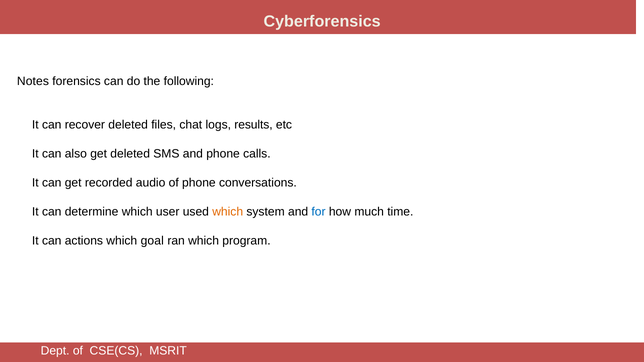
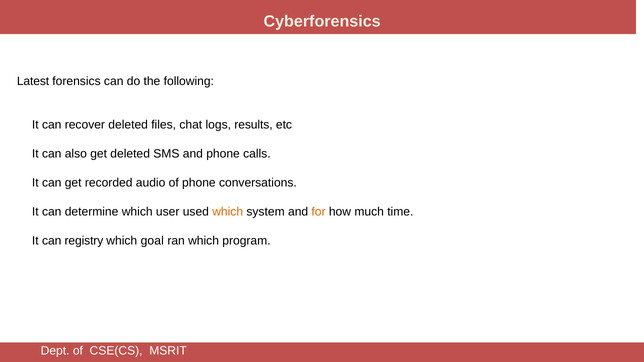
Notes: Notes -> Latest
for colour: blue -> orange
actions: actions -> registry
